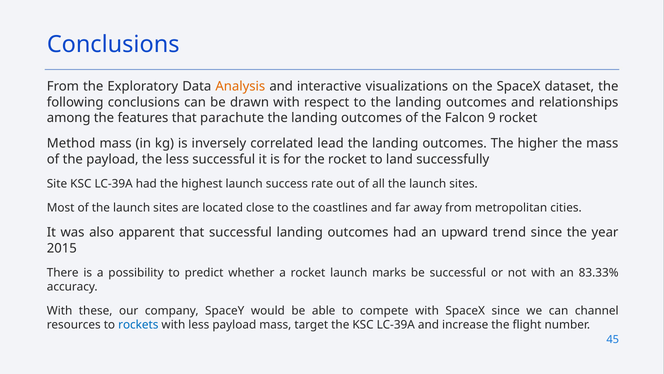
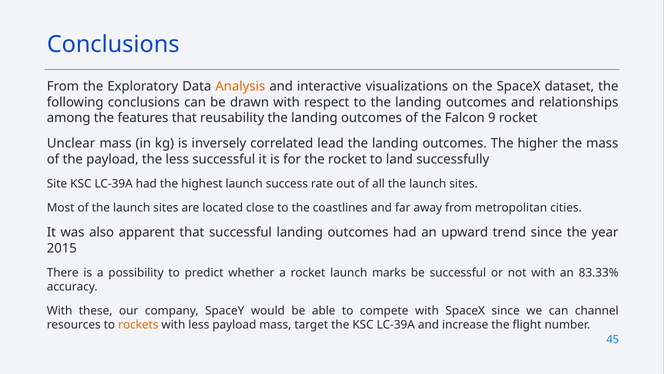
parachute: parachute -> reusability
Method: Method -> Unclear
rockets colour: blue -> orange
